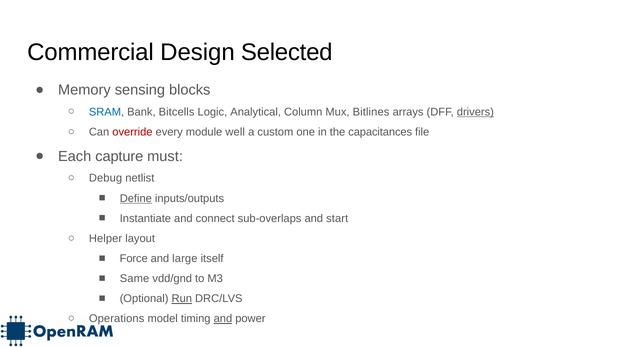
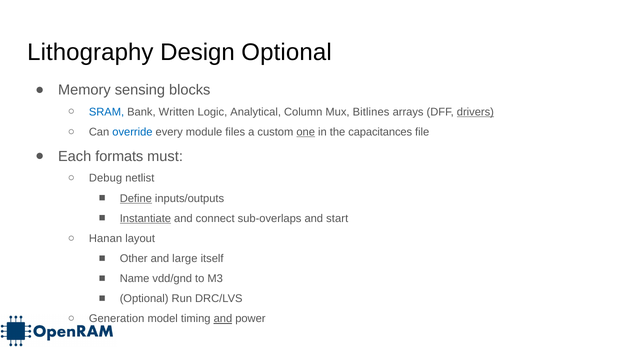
Commercial: Commercial -> Lithography
Design Selected: Selected -> Optional
Bitcells: Bitcells -> Written
override colour: red -> blue
well: well -> files
one underline: none -> present
capture: capture -> formats
Instantiate underline: none -> present
Helper: Helper -> Hanan
Force: Force -> Other
Same: Same -> Name
Run underline: present -> none
Operations: Operations -> Generation
